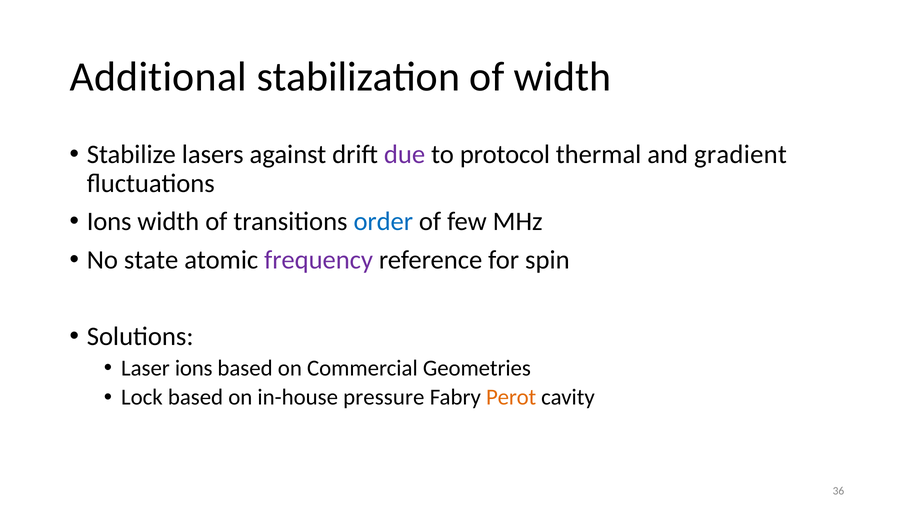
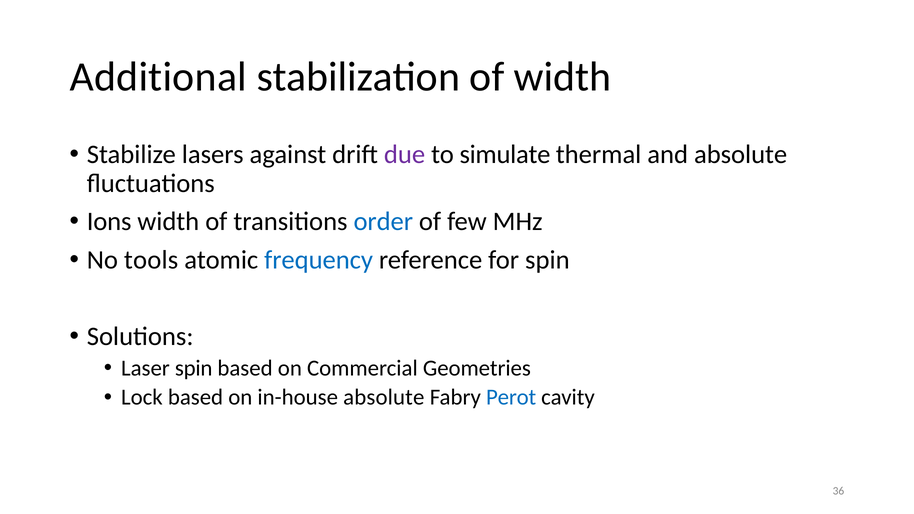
protocol: protocol -> simulate
and gradient: gradient -> absolute
state: state -> tools
frequency colour: purple -> blue
Laser ions: ions -> spin
in-house pressure: pressure -> absolute
Perot colour: orange -> blue
